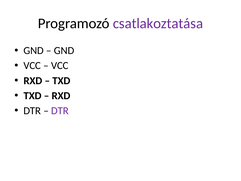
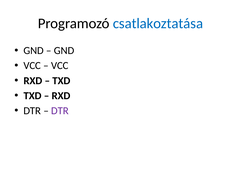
csatlakoztatása colour: purple -> blue
